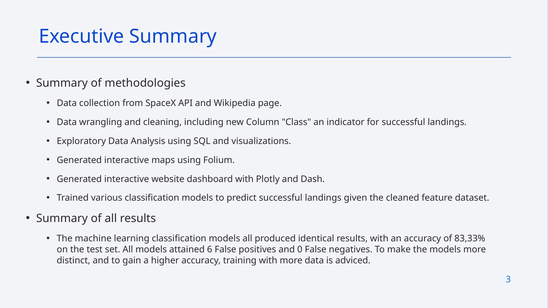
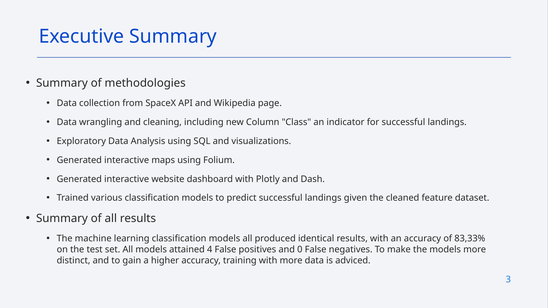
6: 6 -> 4
